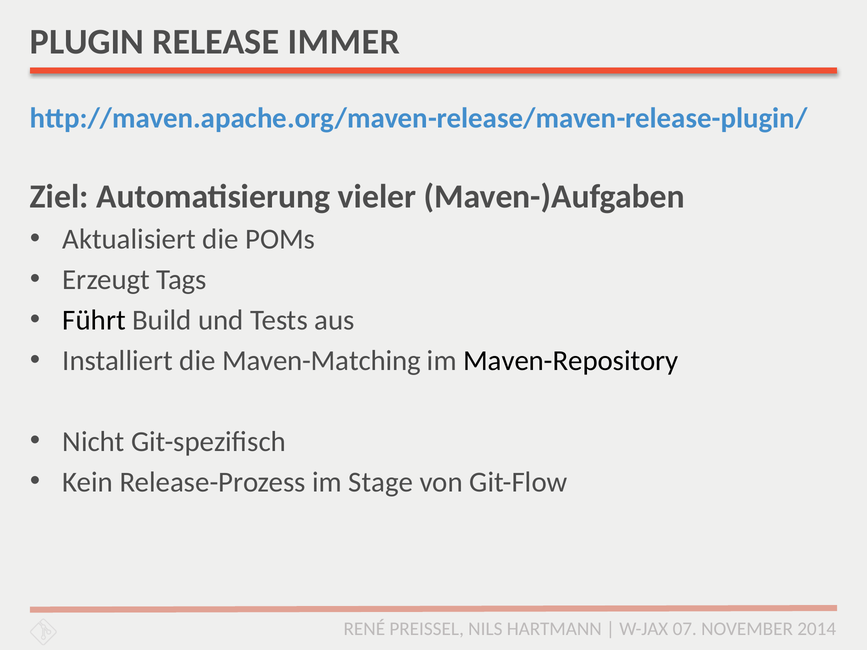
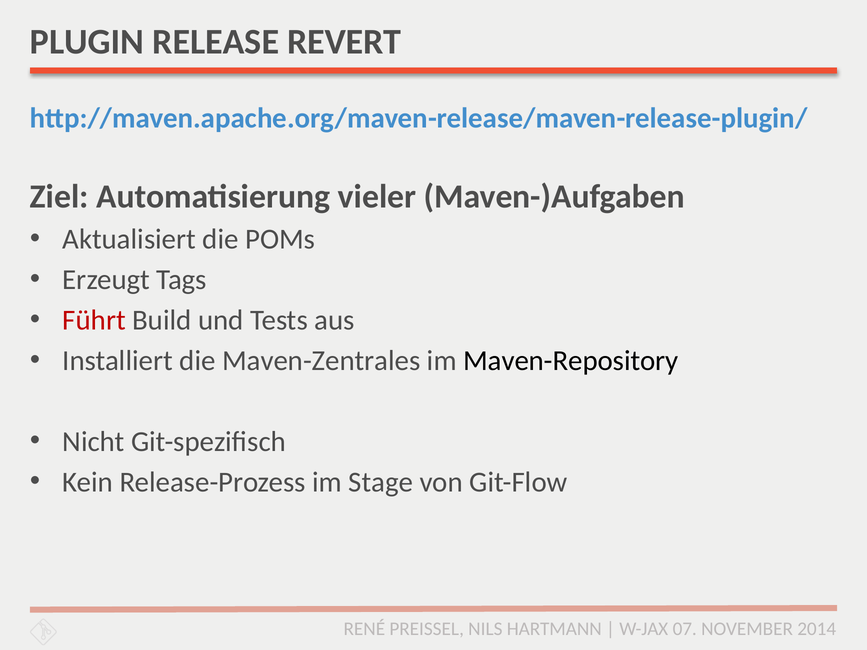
IMMER: IMMER -> REVERT
Führt colour: black -> red
Maven-Matching: Maven-Matching -> Maven-Zentrales
